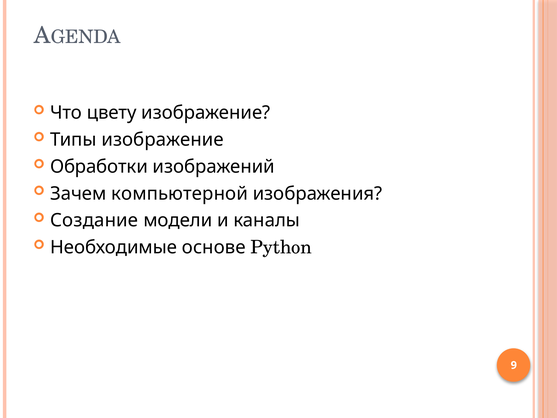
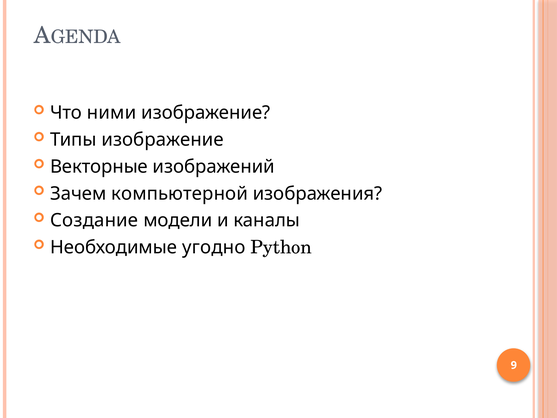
цвету: цвету -> ними
Обработки: Обработки -> Векторные
основе: основе -> угодно
